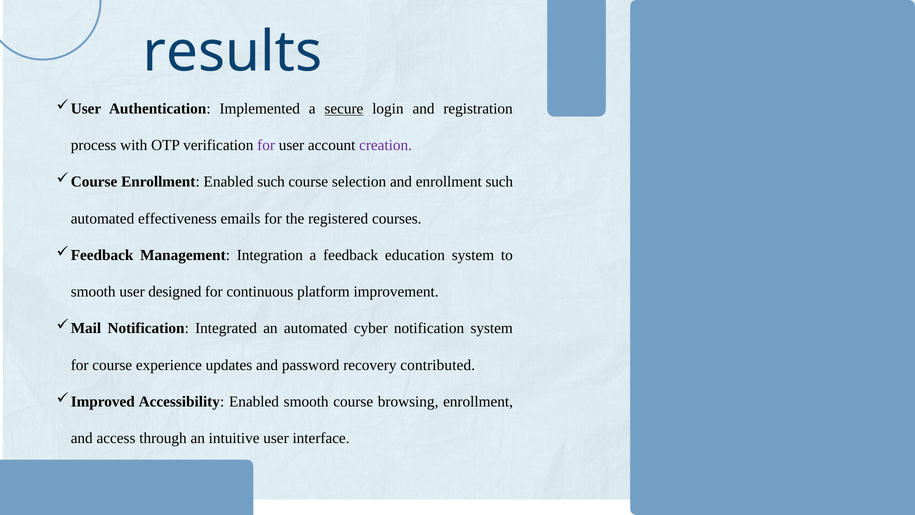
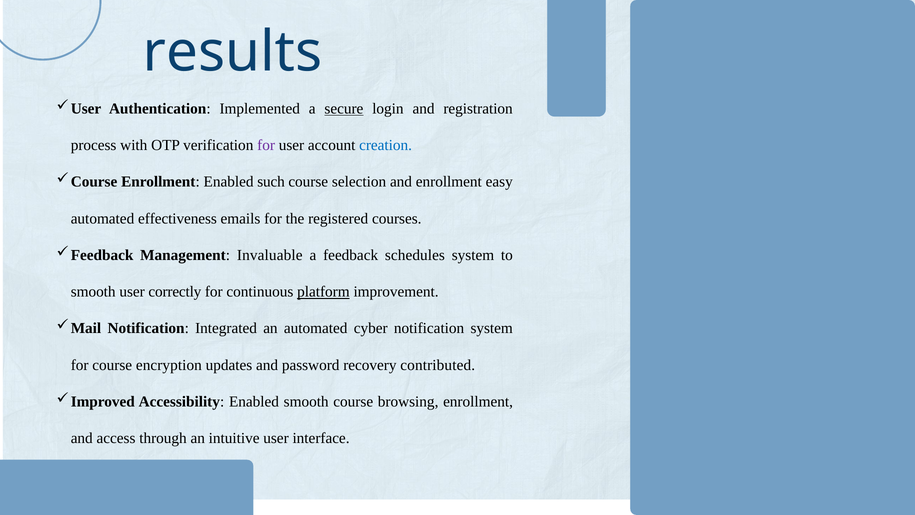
creation colour: purple -> blue
enrollment such: such -> easy
Integration: Integration -> Invaluable
education: education -> schedules
designed: designed -> correctly
platform underline: none -> present
experience: experience -> encryption
